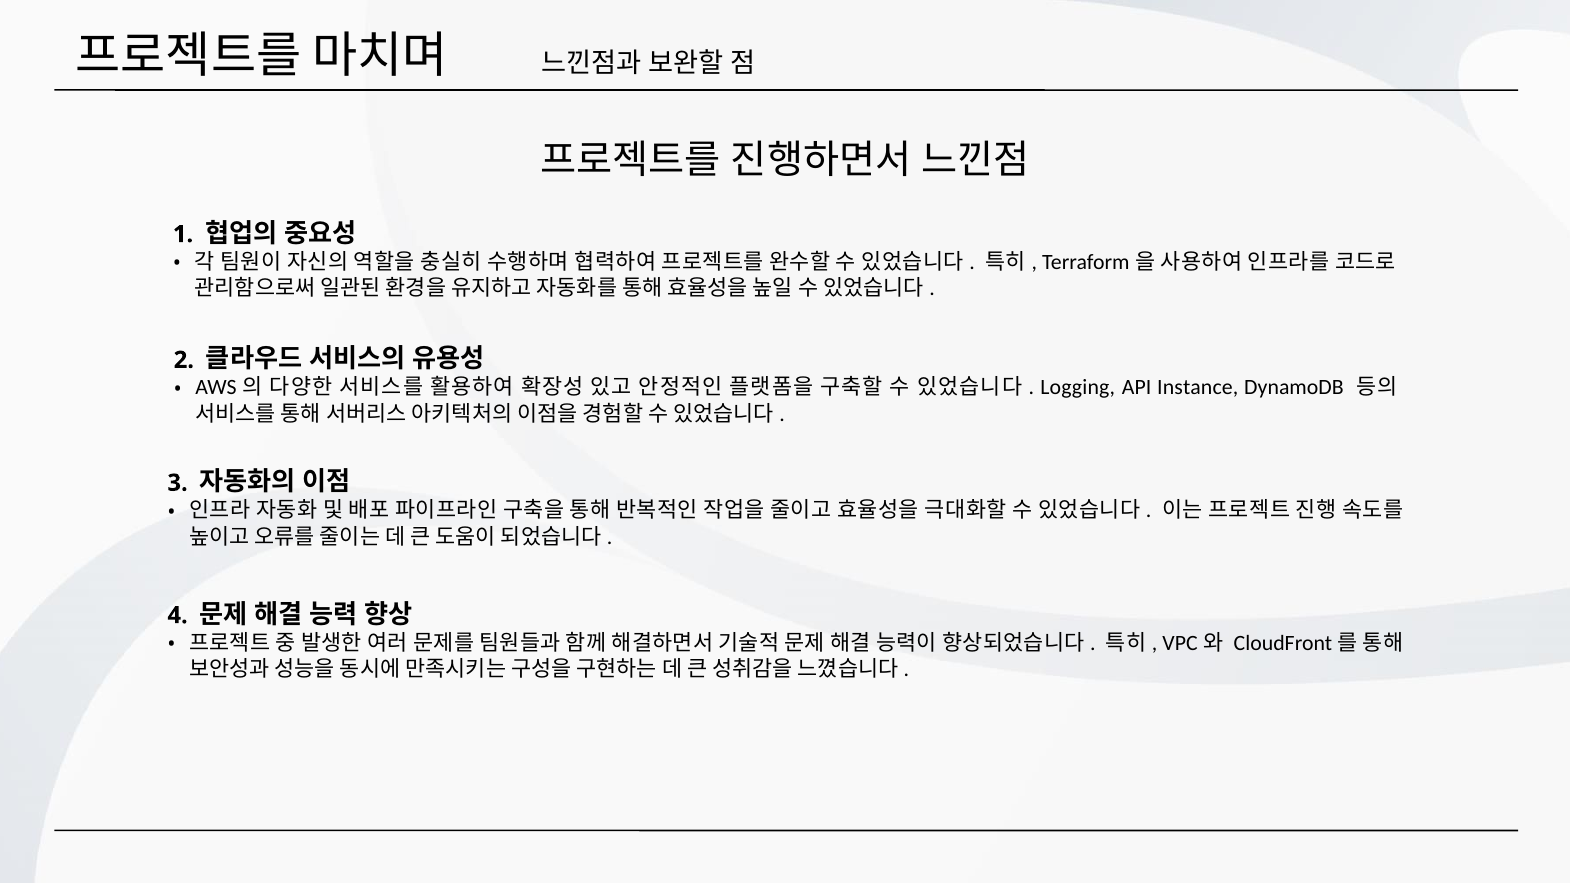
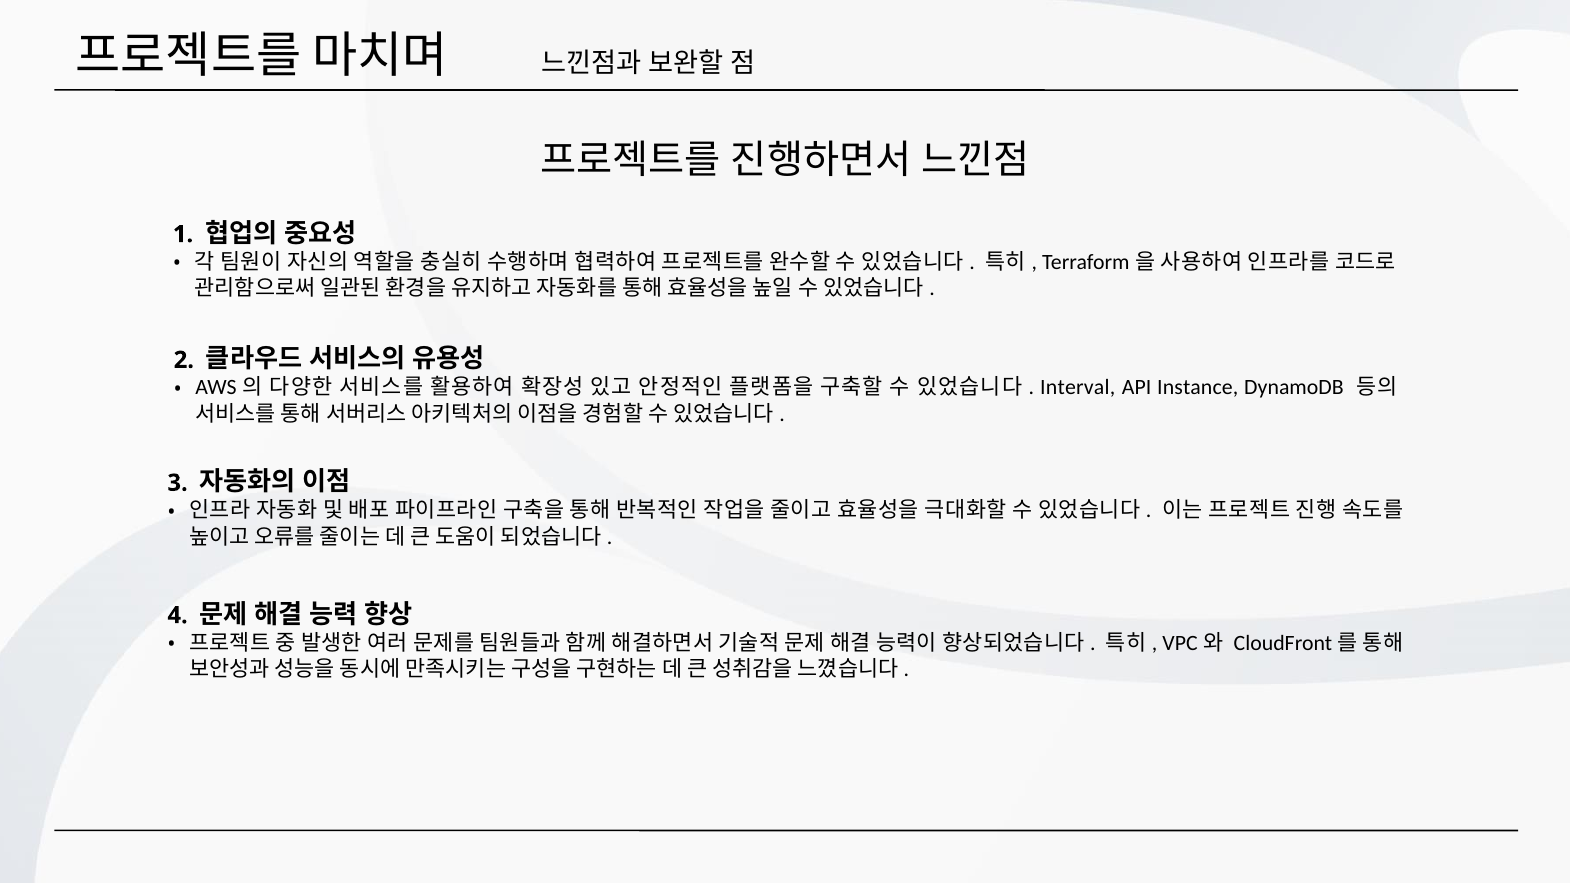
Logging: Logging -> Interval
